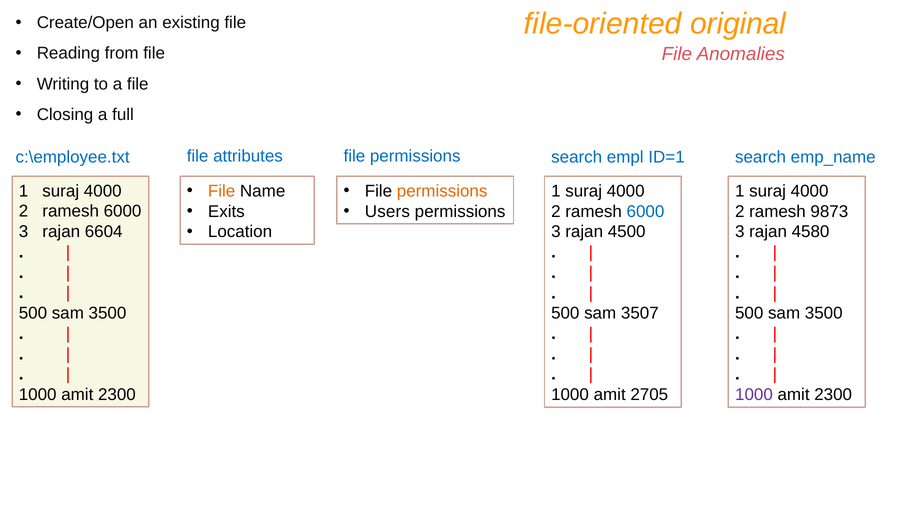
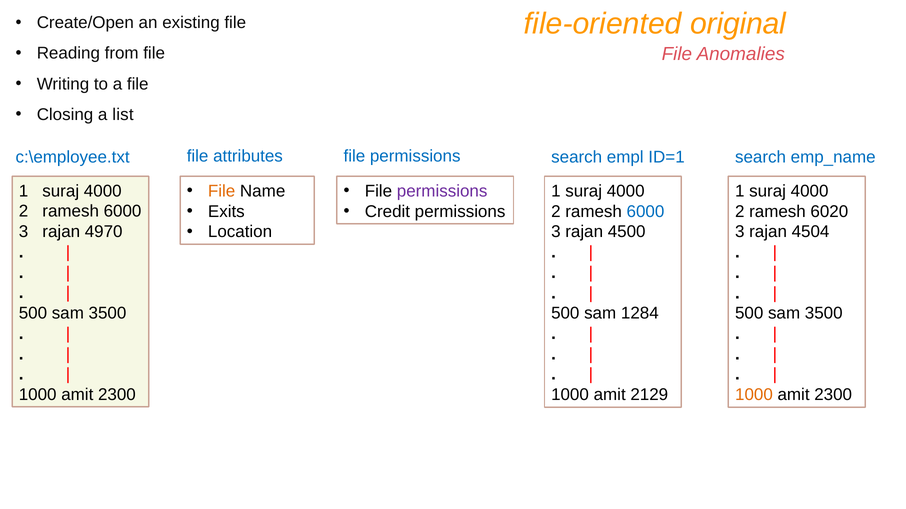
full: full -> list
permissions at (442, 191) colour: orange -> purple
Users: Users -> Credit
9873: 9873 -> 6020
6604: 6604 -> 4970
4580: 4580 -> 4504
3507: 3507 -> 1284
2705: 2705 -> 2129
1000 at (754, 395) colour: purple -> orange
